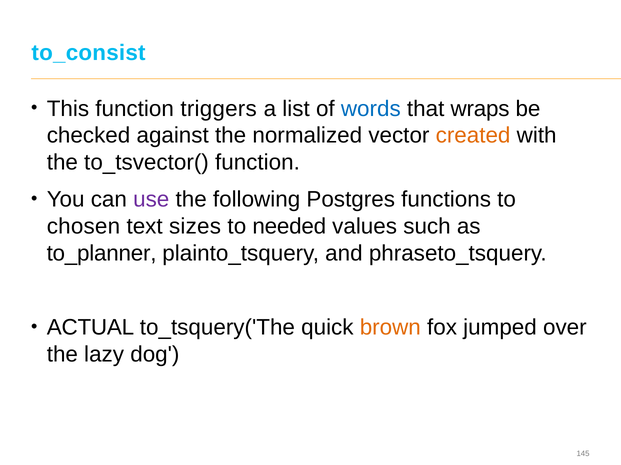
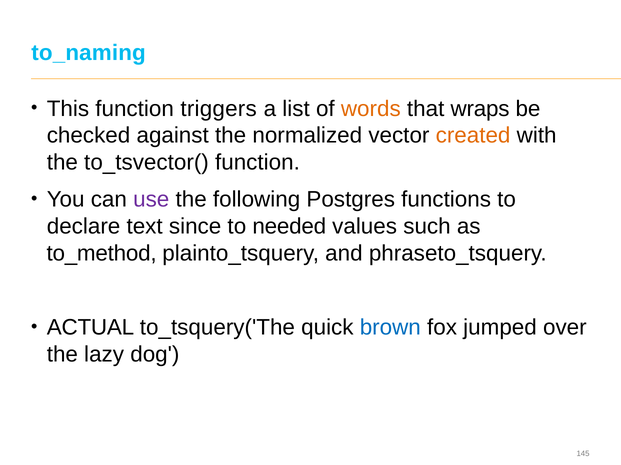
to_consist: to_consist -> to_naming
words colour: blue -> orange
chosen: chosen -> declare
sizes: sizes -> since
to_planner: to_planner -> to_method
brown colour: orange -> blue
